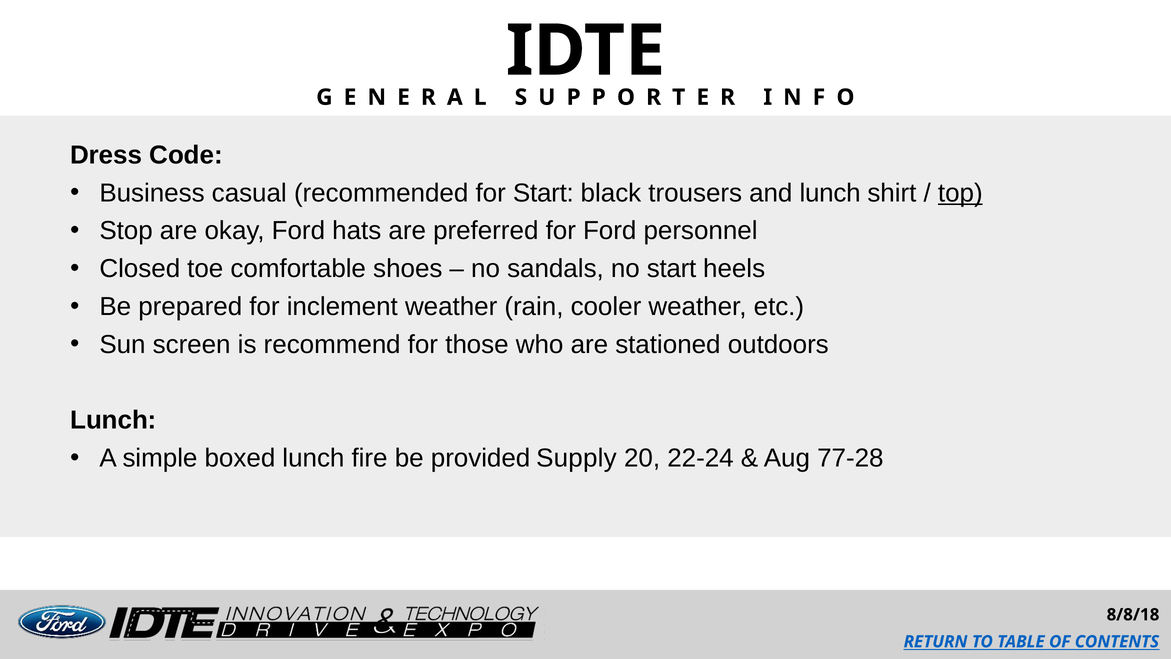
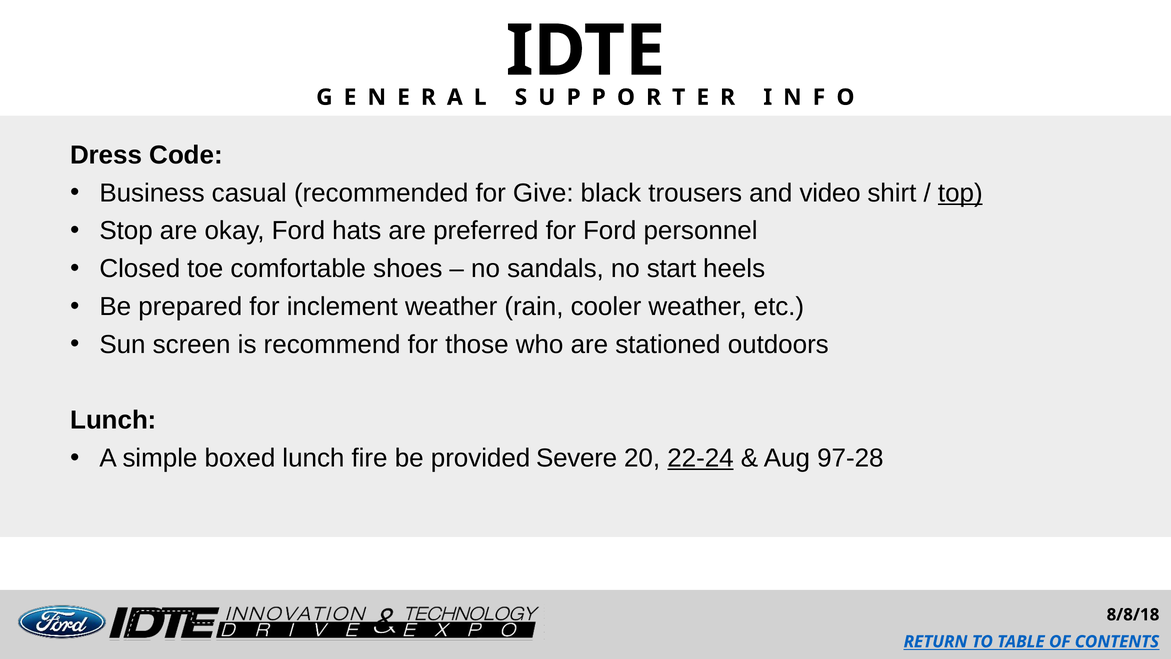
for Start: Start -> Give
and lunch: lunch -> video
Supply: Supply -> Severe
22-24 underline: none -> present
77-28: 77-28 -> 97-28
